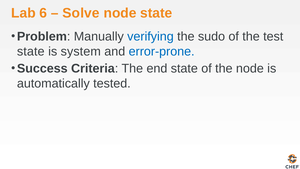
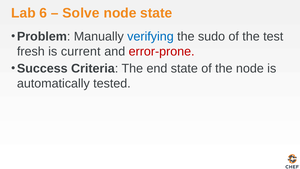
state at (31, 51): state -> fresh
system: system -> current
error-prone colour: blue -> red
